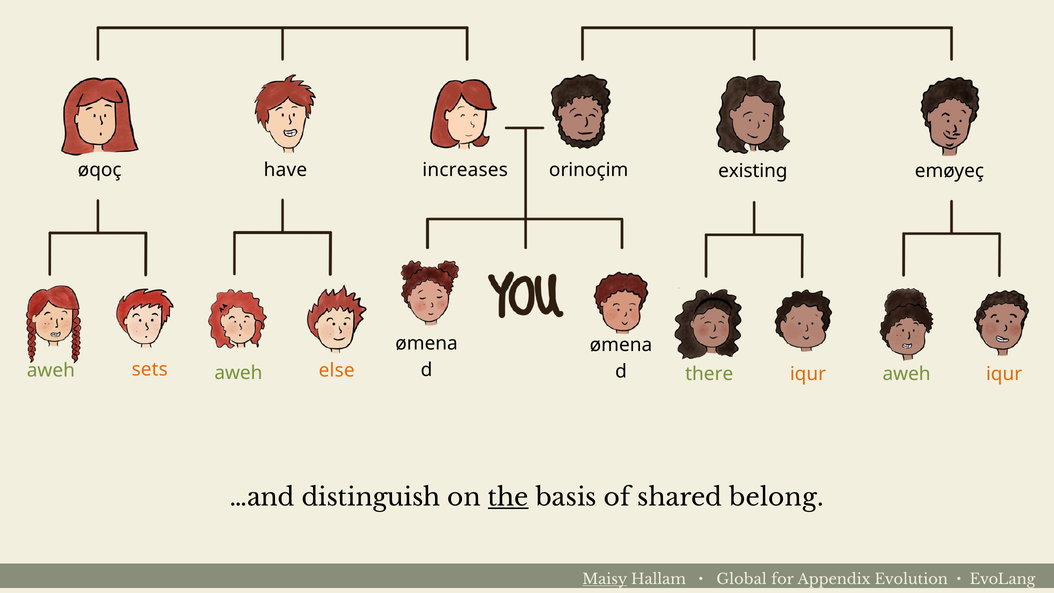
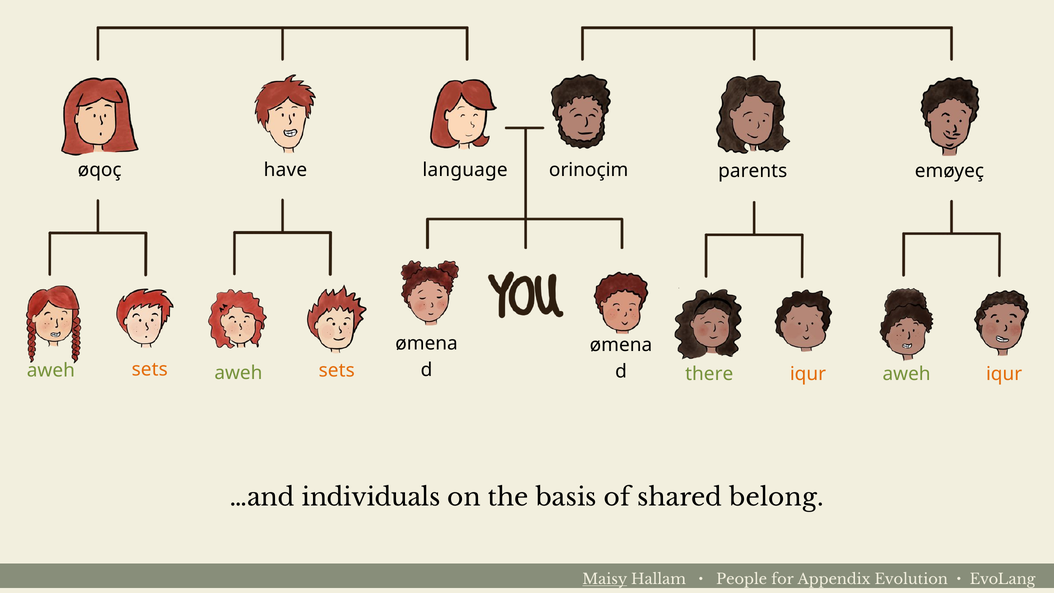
increases: increases -> language
existing: existing -> parents
else at (337, 370): else -> sets
distinguish: distinguish -> individuals
the underline: present -> none
Global: Global -> People
